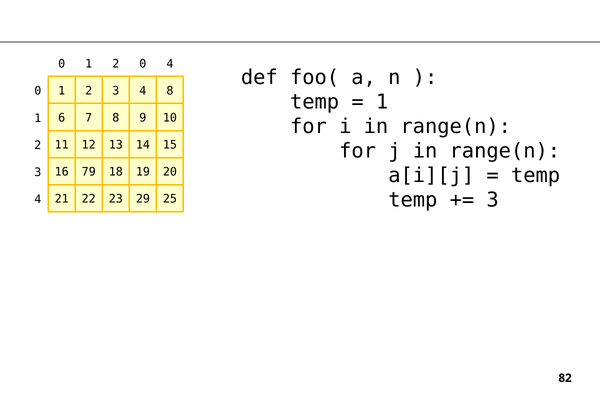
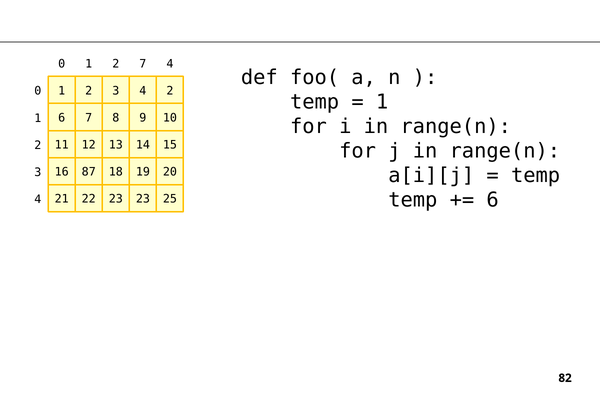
2 0: 0 -> 7
4 8: 8 -> 2
79: 79 -> 87
3 at (493, 200): 3 -> 6
23 29: 29 -> 23
